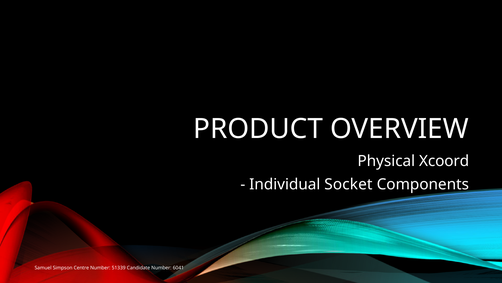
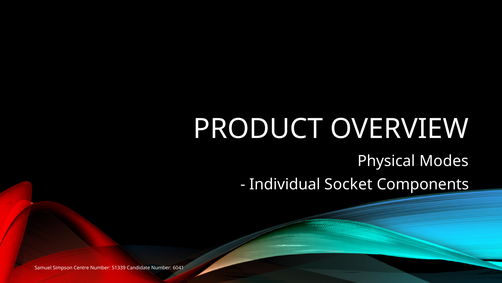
Xcoord: Xcoord -> Modes
